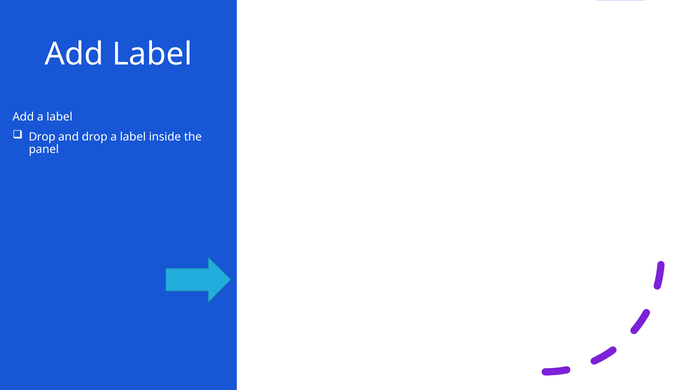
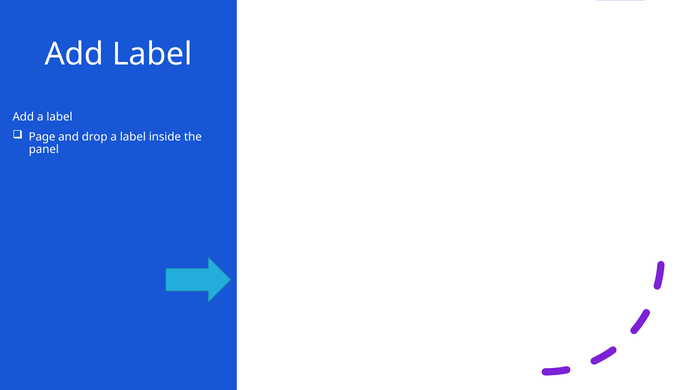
Drop at (42, 137): Drop -> Page
